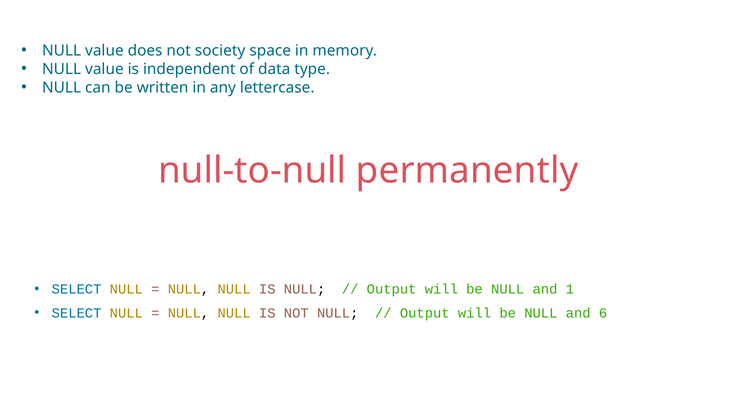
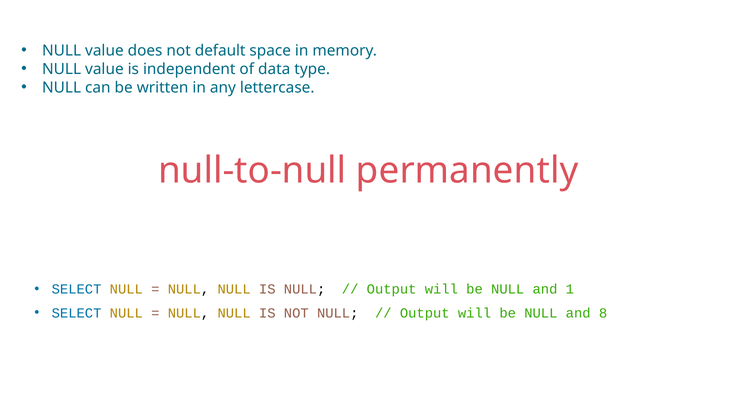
society: society -> default
6: 6 -> 8
